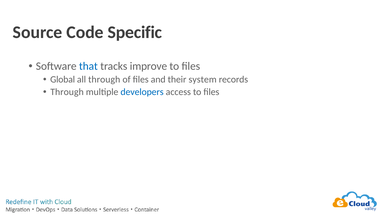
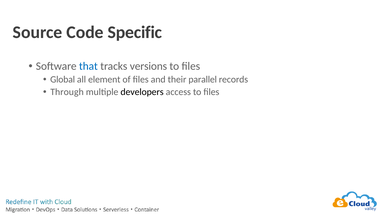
improve: improve -> versions
all through: through -> element
system: system -> parallel
developers colour: blue -> black
